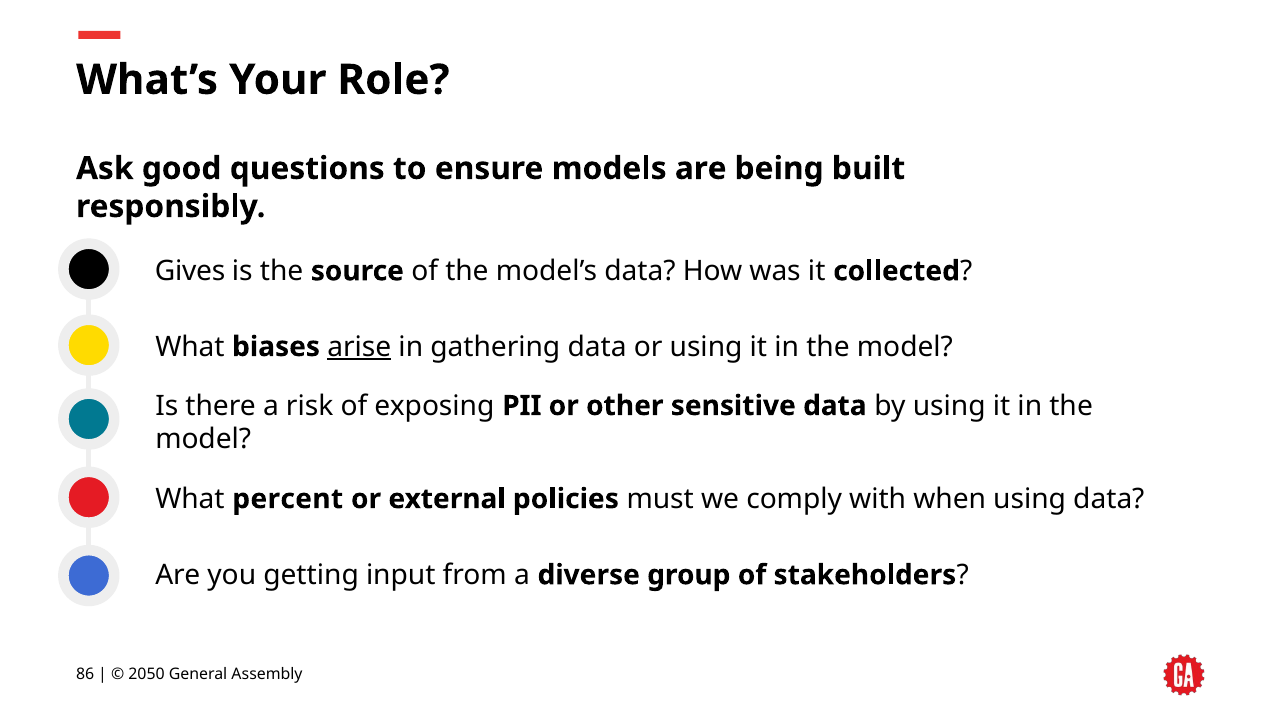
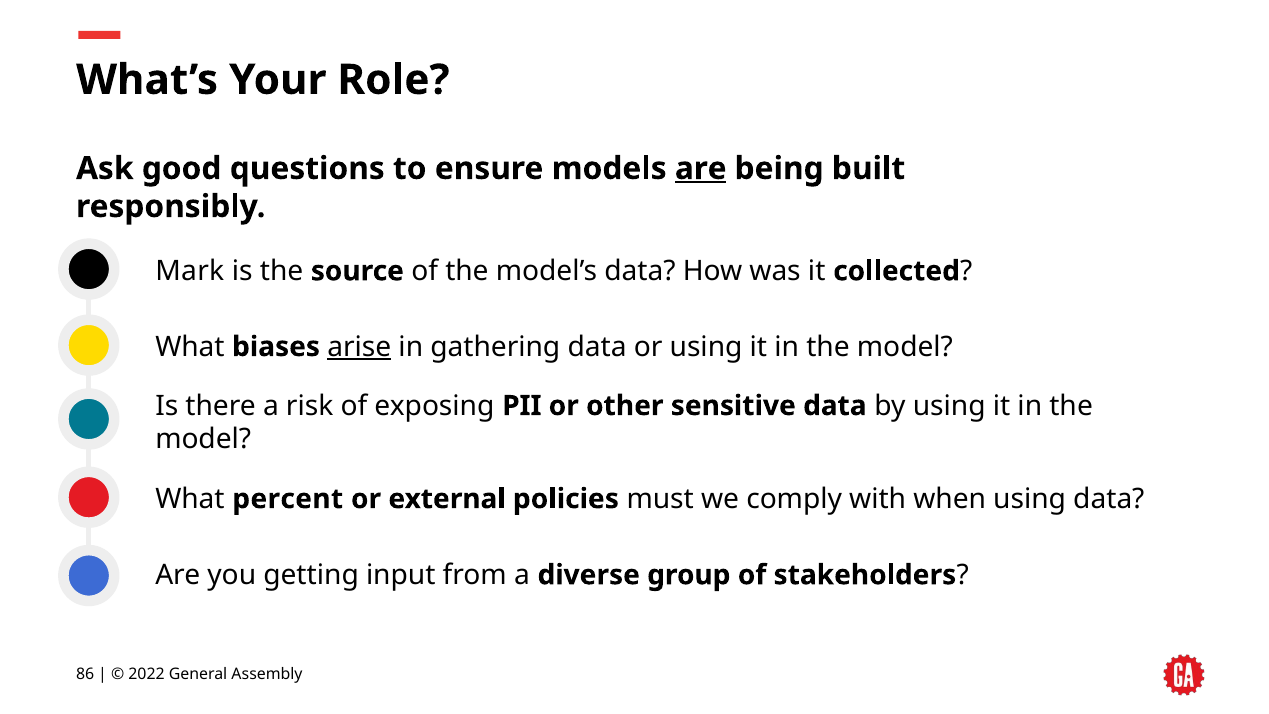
are at (701, 168) underline: none -> present
Gives: Gives -> Mark
2050: 2050 -> 2022
